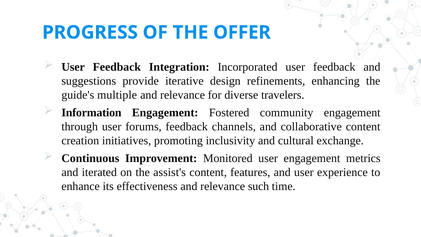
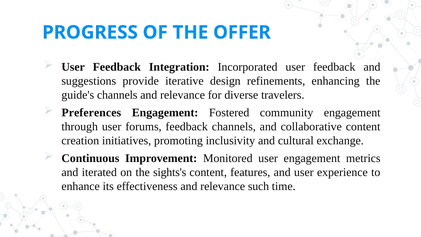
guide's multiple: multiple -> channels
Information: Information -> Preferences
assist's: assist's -> sights's
